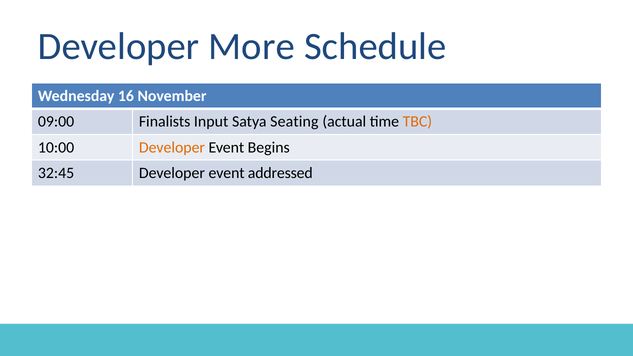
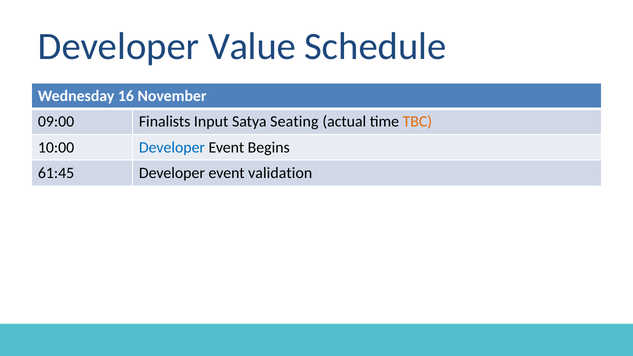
More: More -> Value
Developer at (172, 147) colour: orange -> blue
32:45: 32:45 -> 61:45
addressed: addressed -> validation
